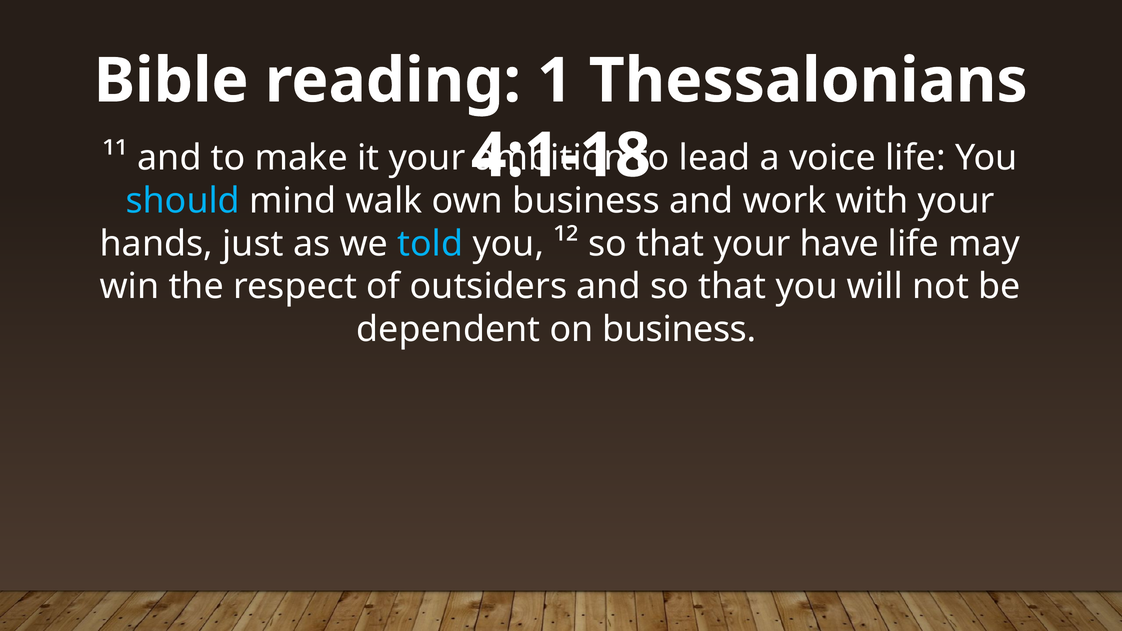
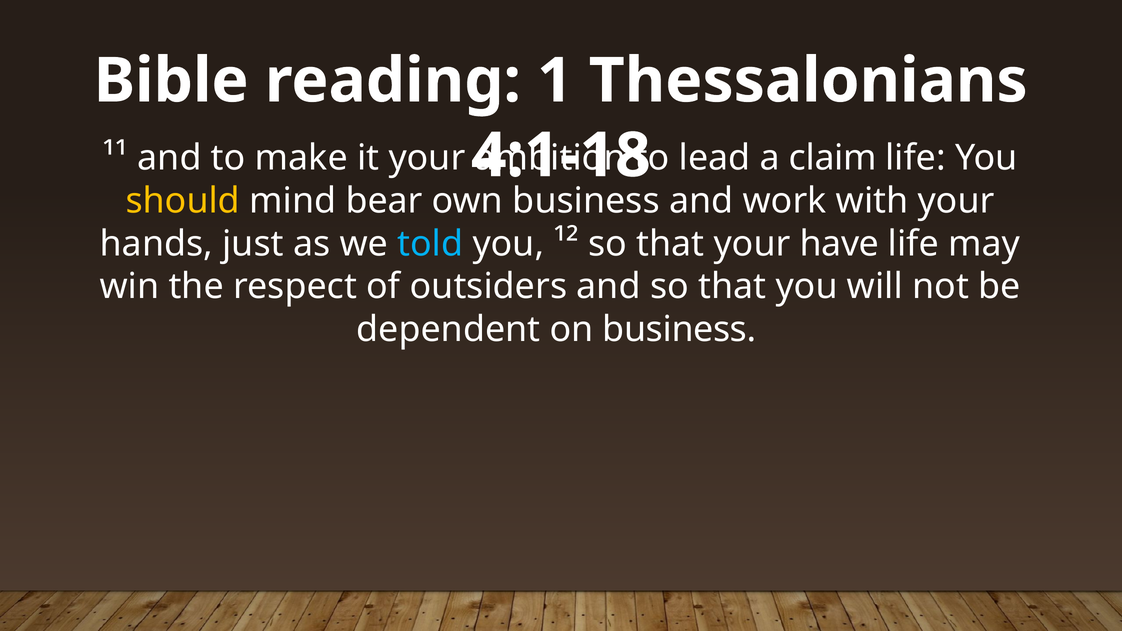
voice: voice -> claim
should colour: light blue -> yellow
walk: walk -> bear
